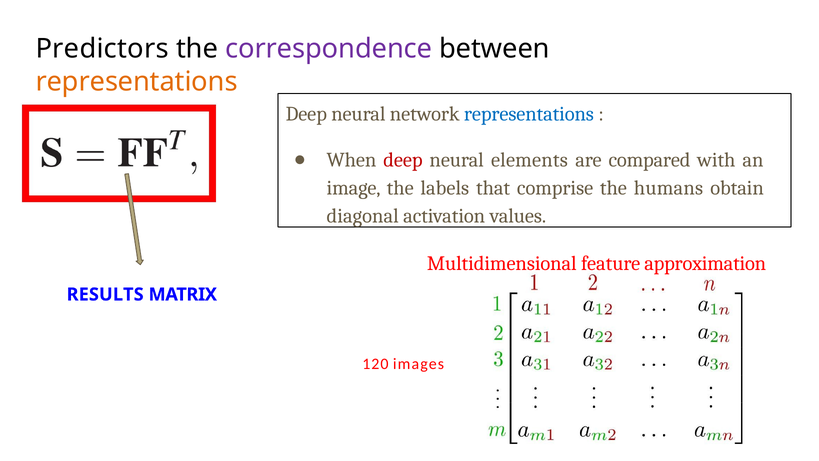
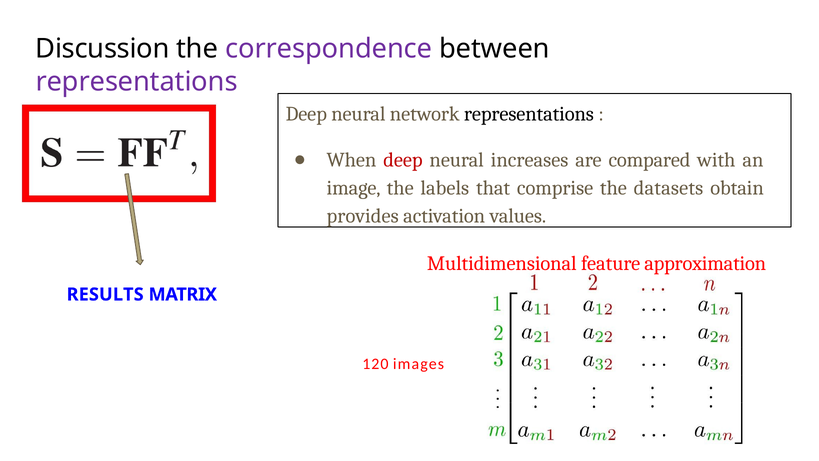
Predictors: Predictors -> Discussion
representations at (137, 82) colour: orange -> purple
representations at (529, 114) colour: blue -> black
elements: elements -> increases
humans: humans -> datasets
diagonal: diagonal -> provides
